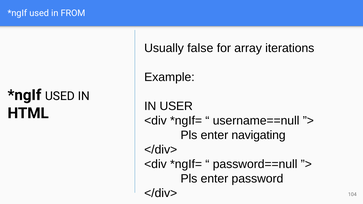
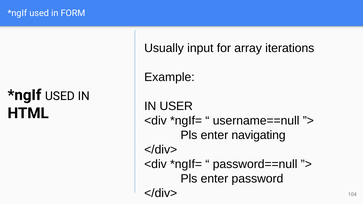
FROM: FROM -> FORM
false: false -> input
